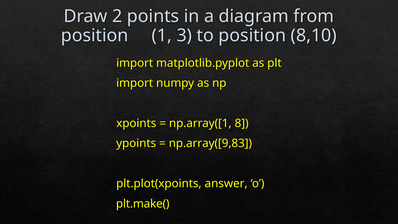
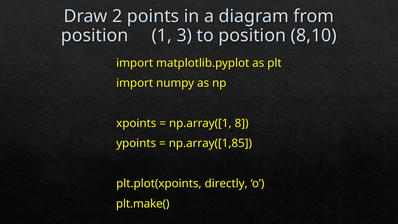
np.array([9,83: np.array([9,83 -> np.array([1,85
answer: answer -> directly
